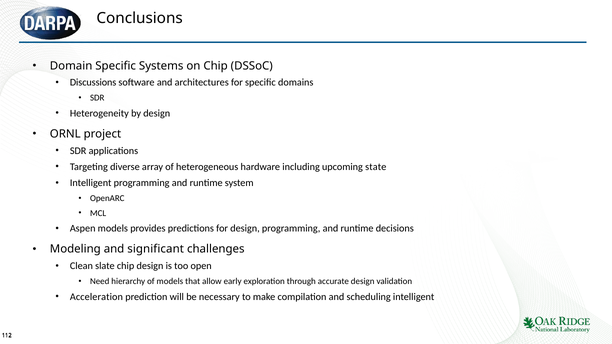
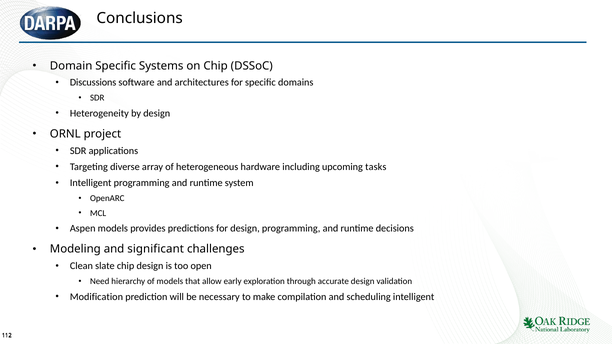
state: state -> tasks
Acceleration: Acceleration -> Modification
